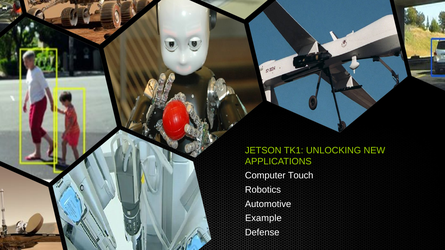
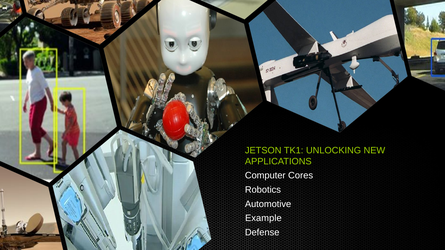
Touch: Touch -> Cores
